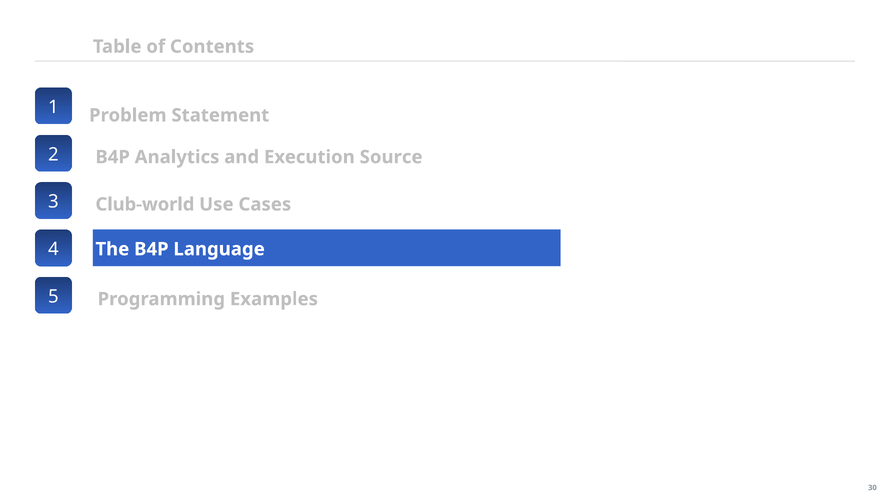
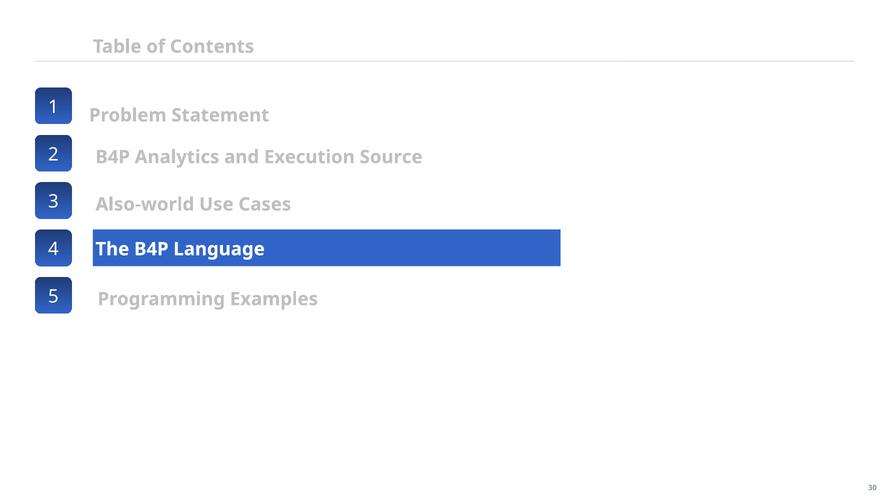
Club-world: Club-world -> Also-world
